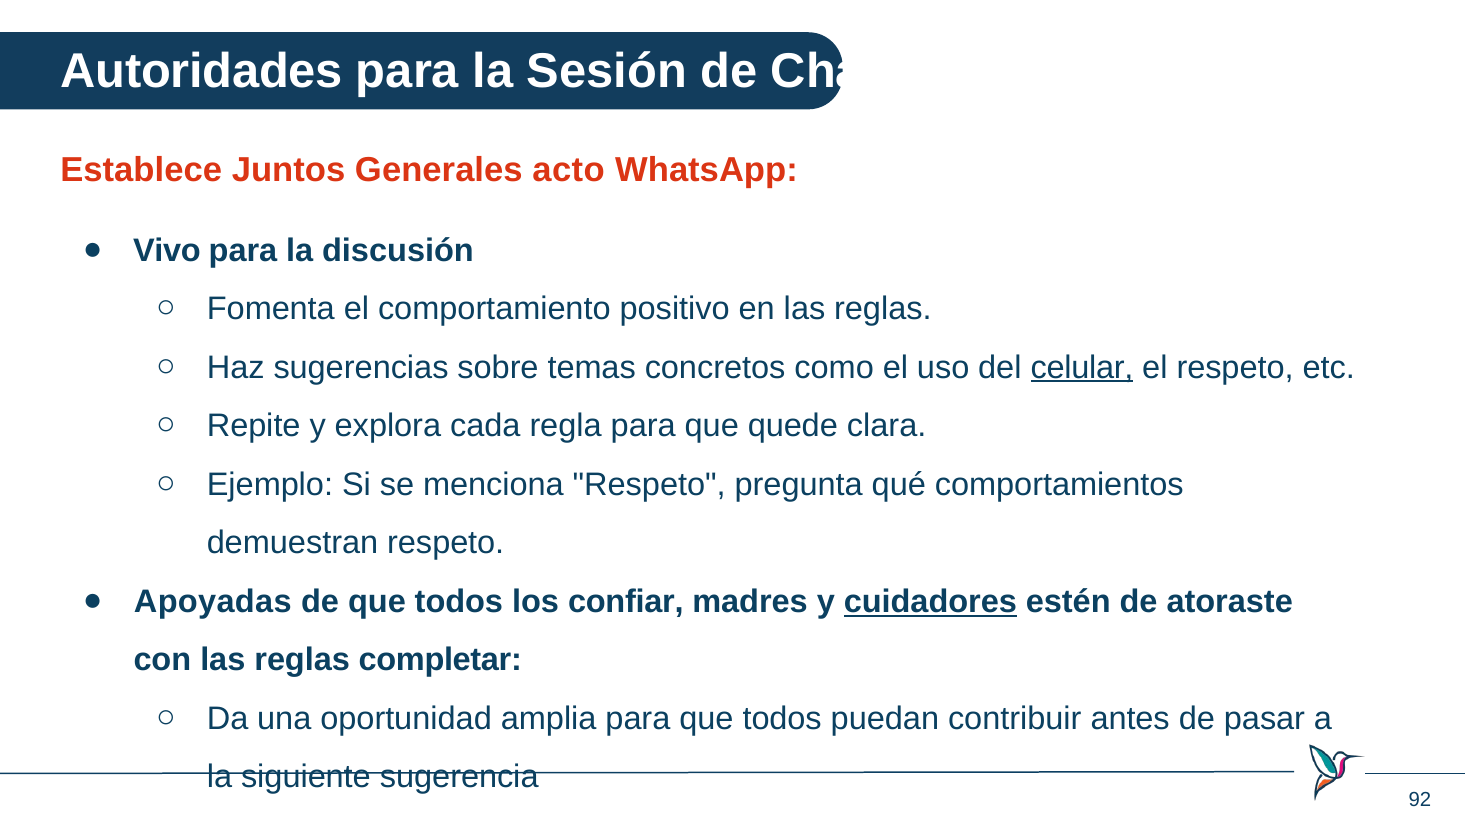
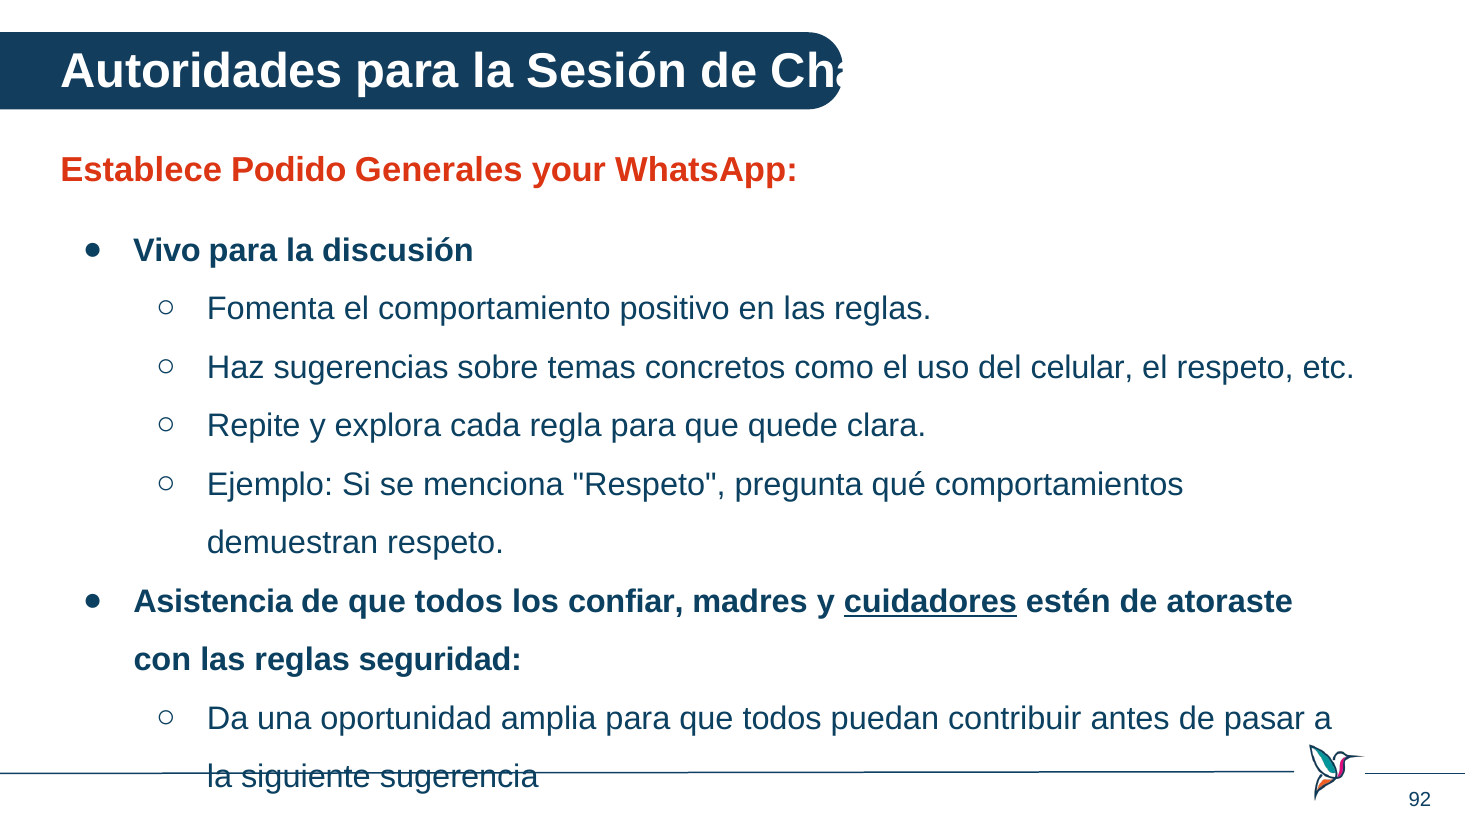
Juntos: Juntos -> Podido
acto: acto -> your
celular underline: present -> none
Apoyadas: Apoyadas -> Asistencia
completar: completar -> seguridad
